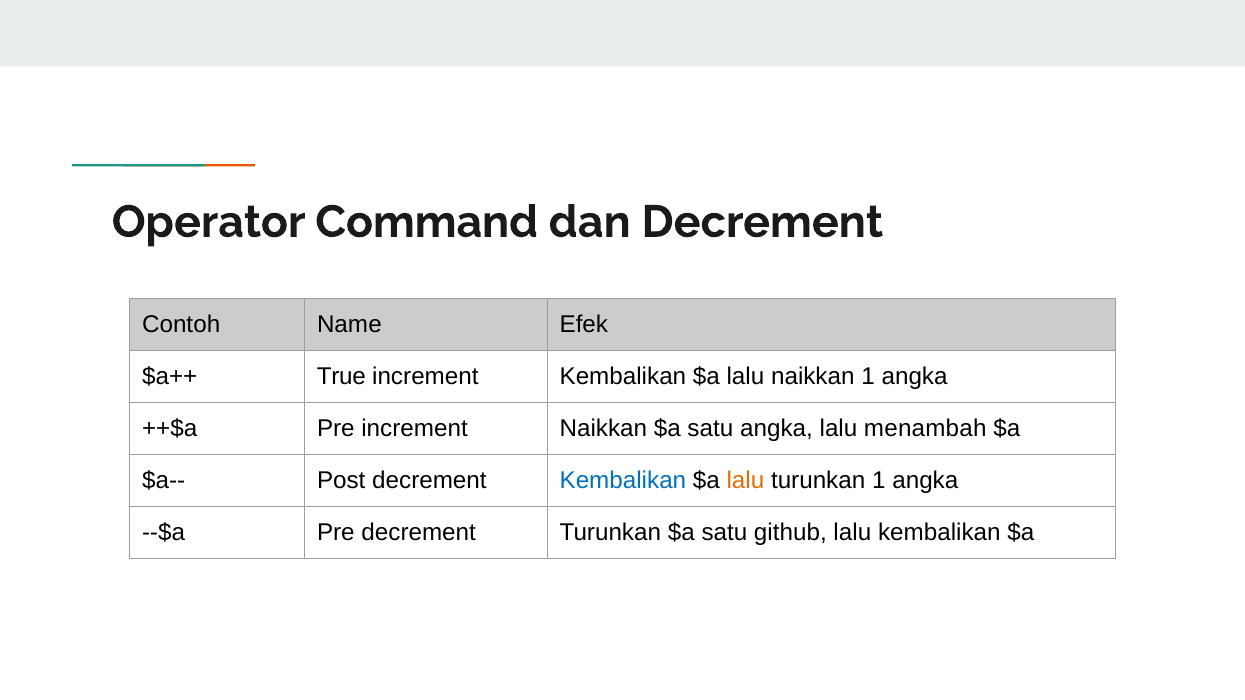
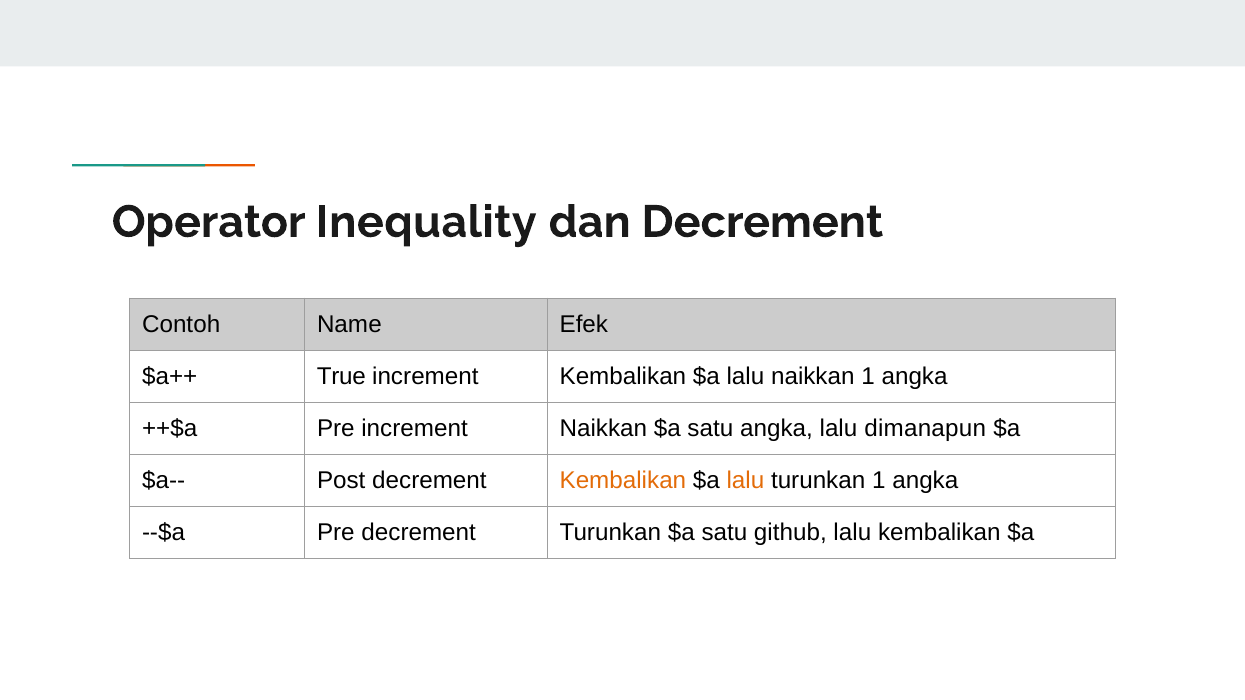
Command: Command -> Inequality
menambah: menambah -> dimanapun
Kembalikan at (623, 481) colour: blue -> orange
